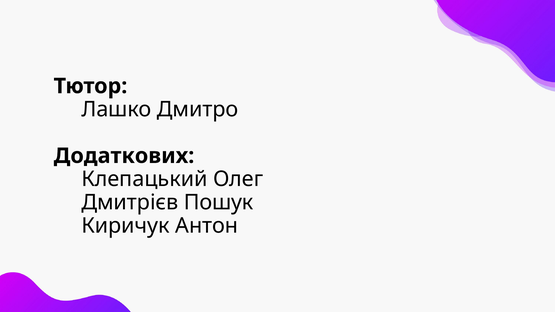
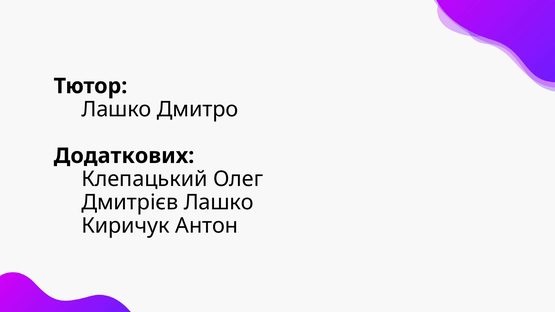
Дмитрієв Пошук: Пошук -> Лашко
